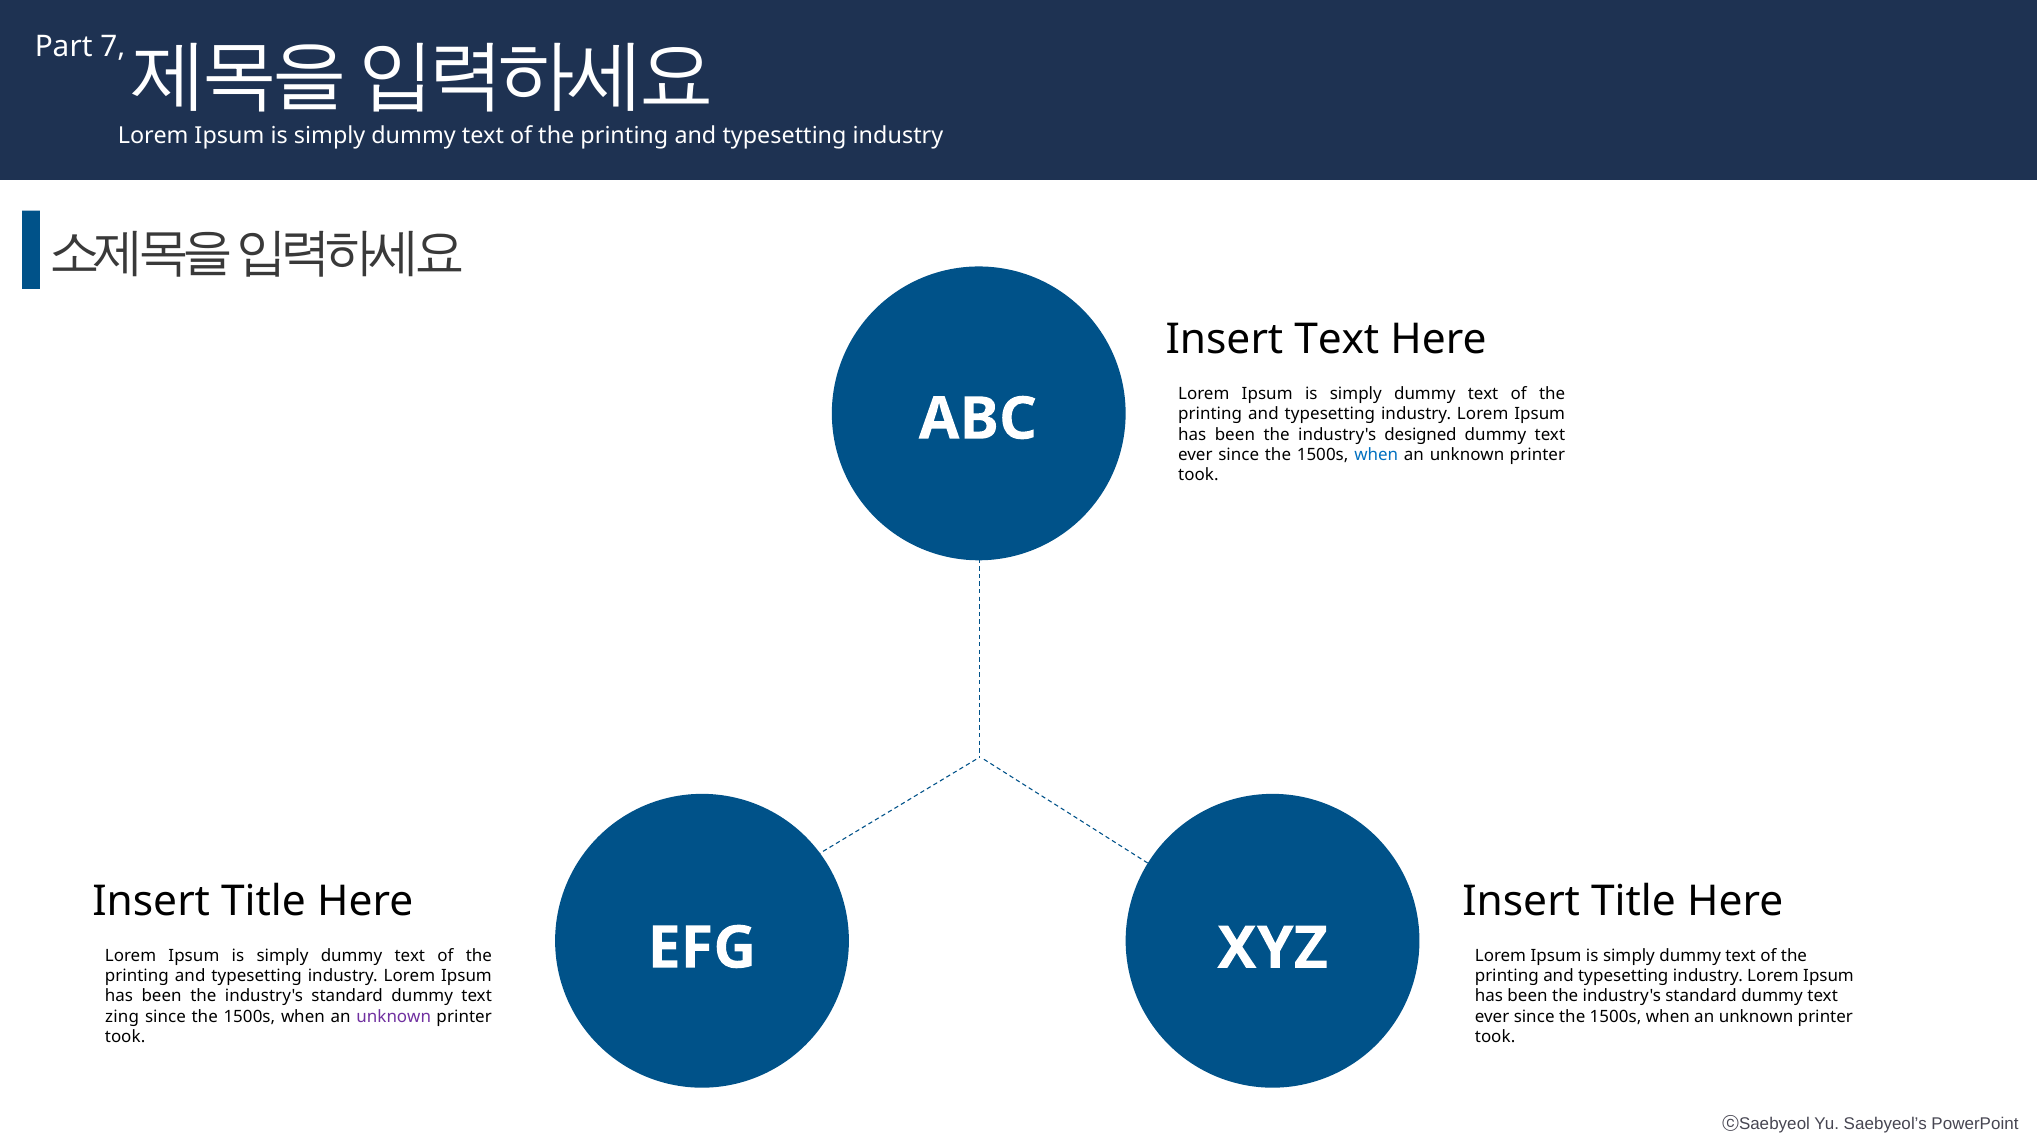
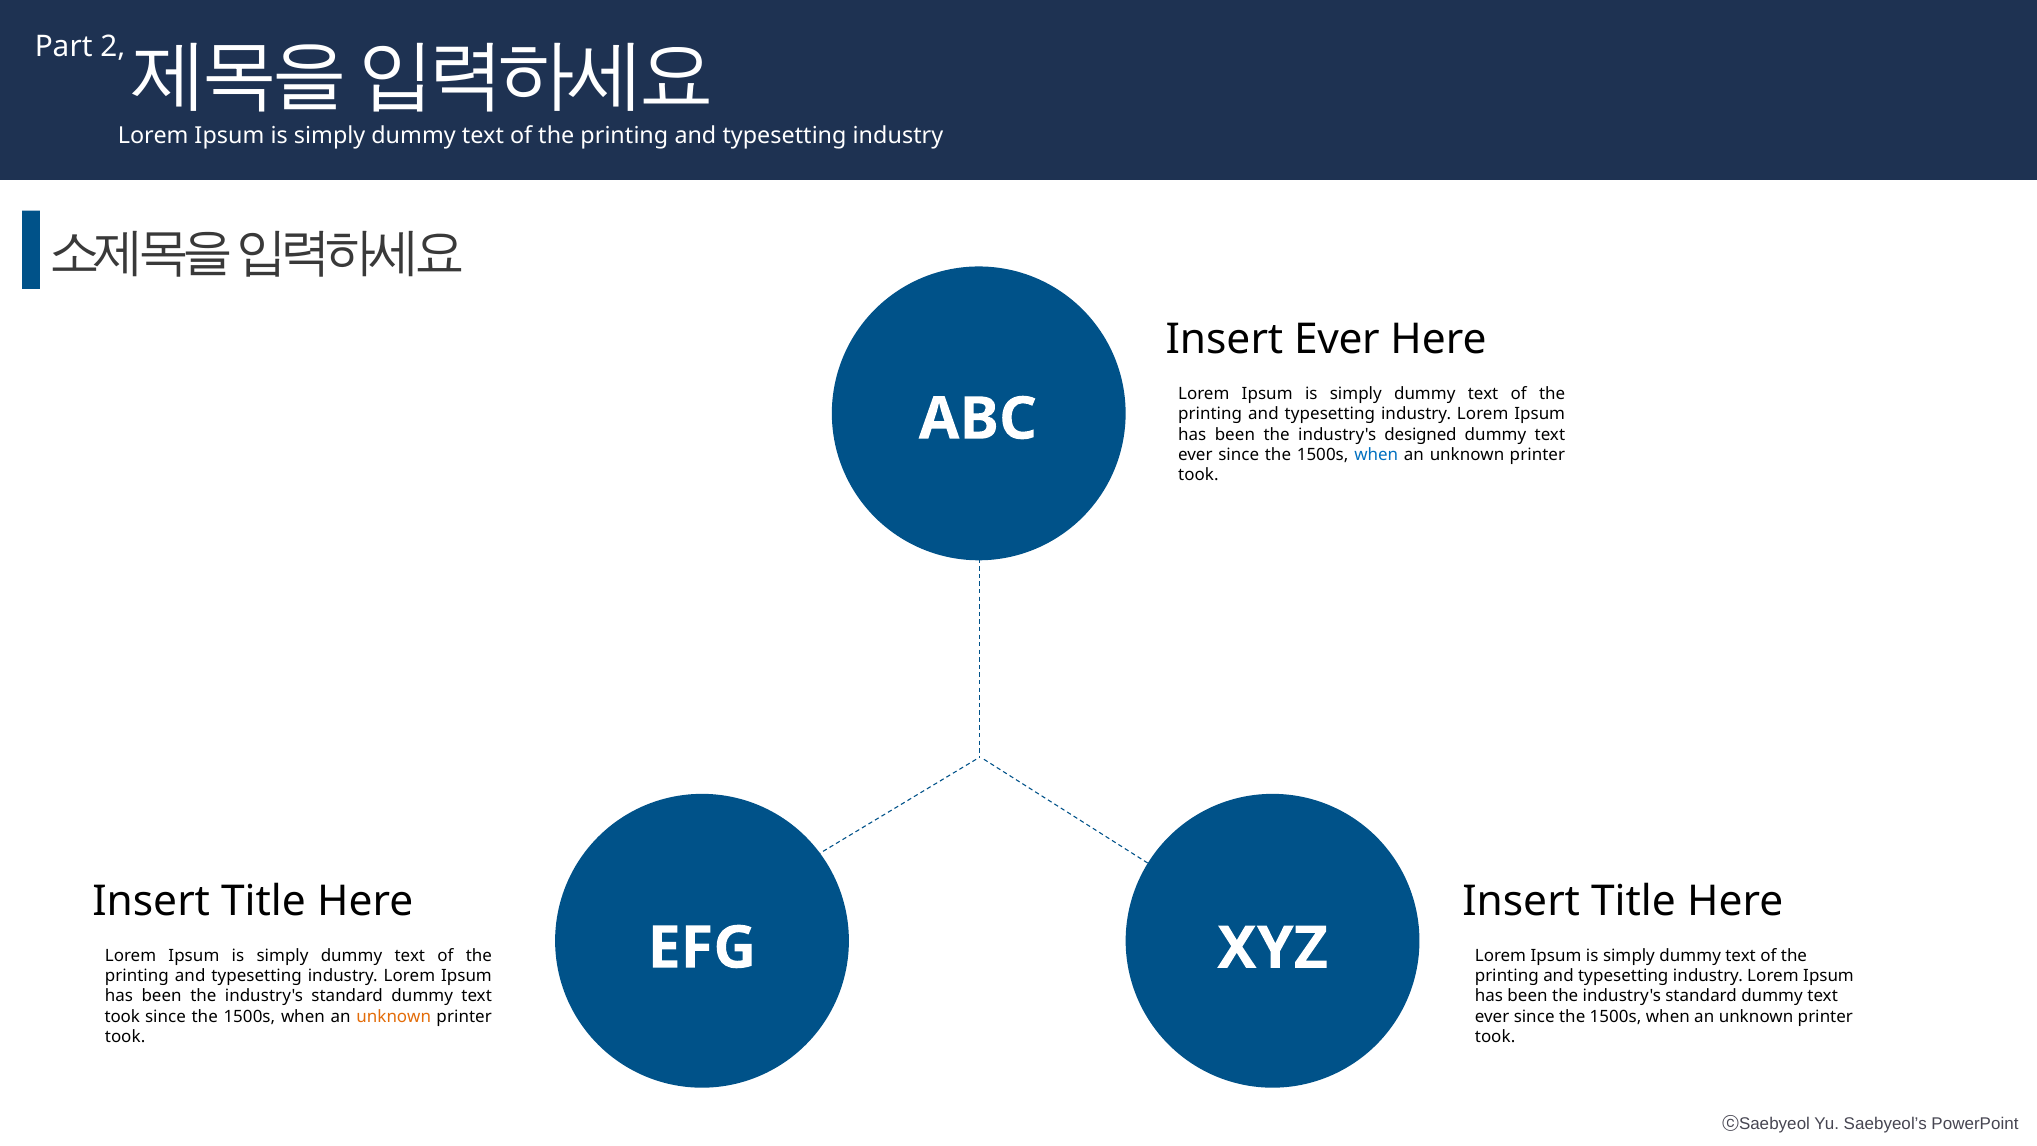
7: 7 -> 2
Insert Text: Text -> Ever
zing at (122, 1016): zing -> took
unknown at (394, 1016) colour: purple -> orange
